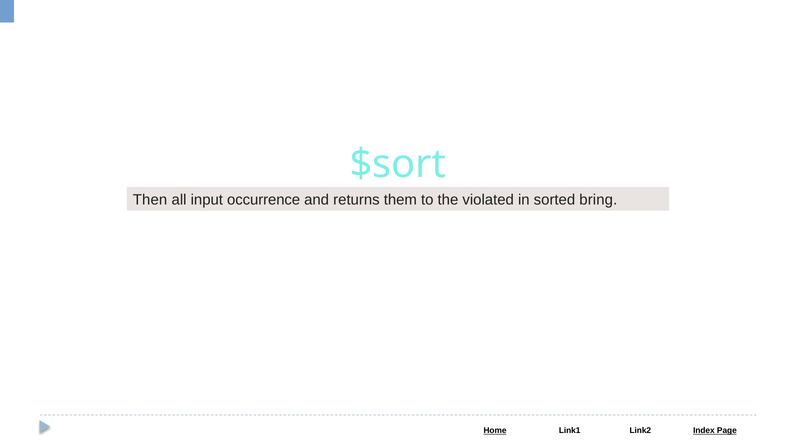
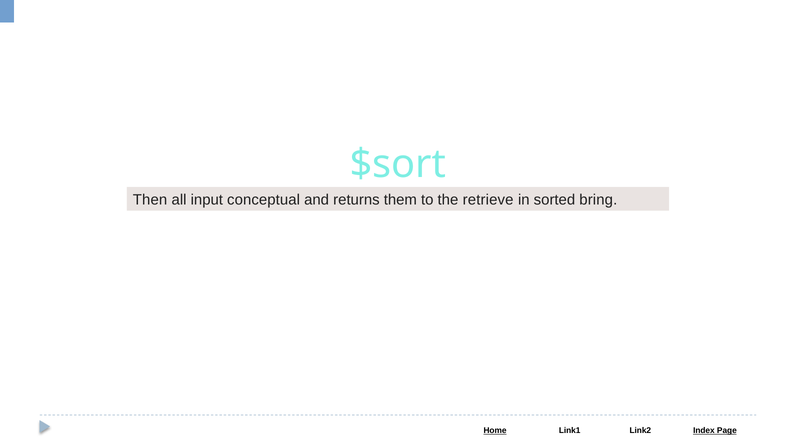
occurrence: occurrence -> conceptual
violated: violated -> retrieve
